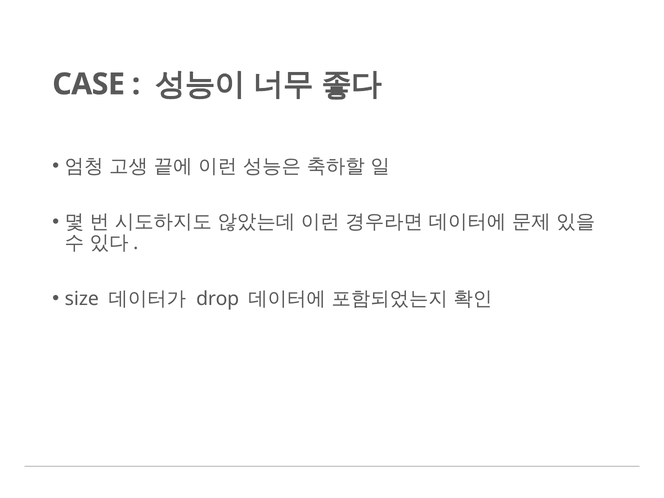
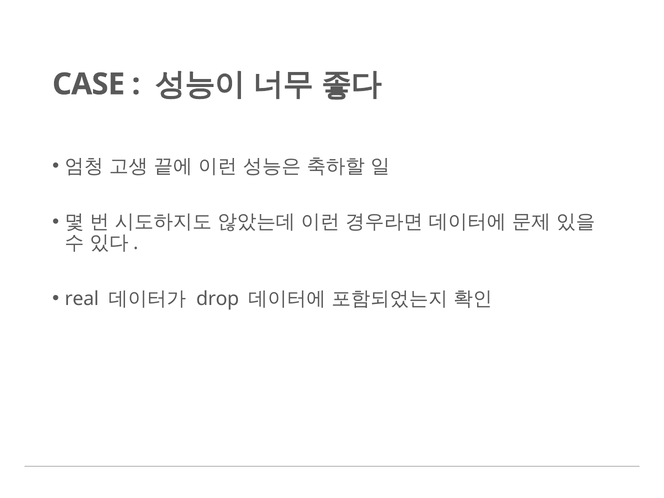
size: size -> real
